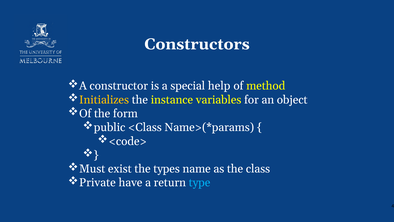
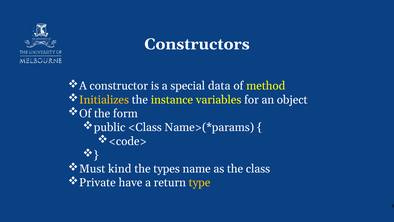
help: help -> data
exist: exist -> kind
type colour: light blue -> yellow
